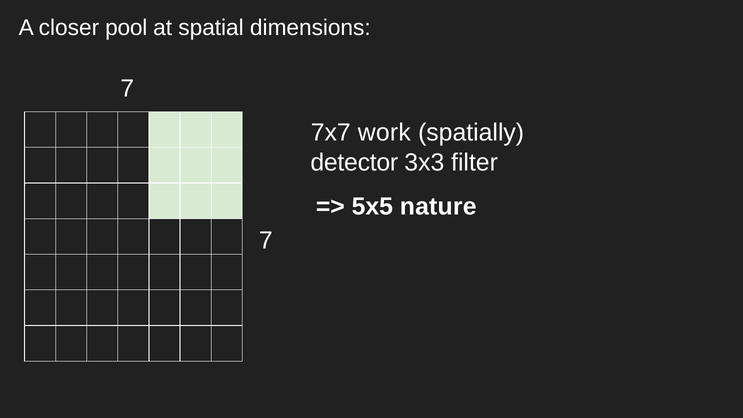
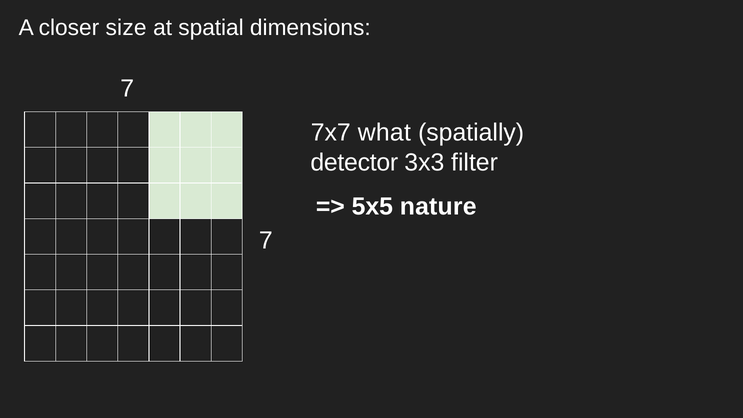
pool: pool -> size
work: work -> what
